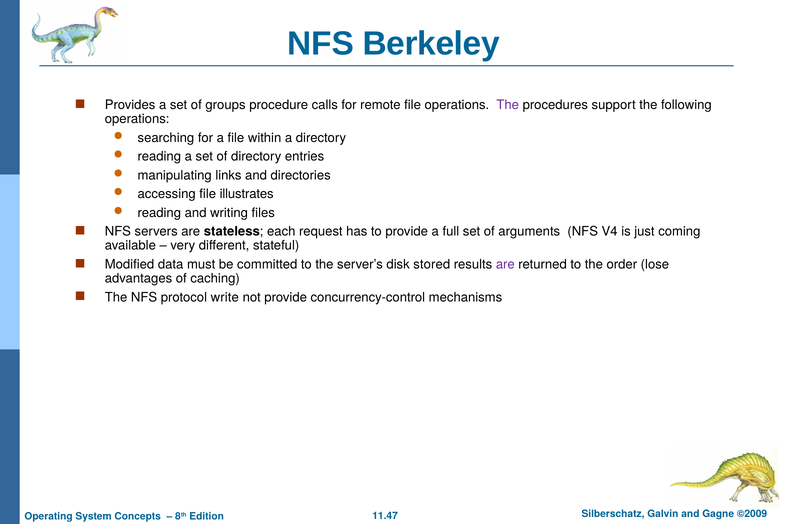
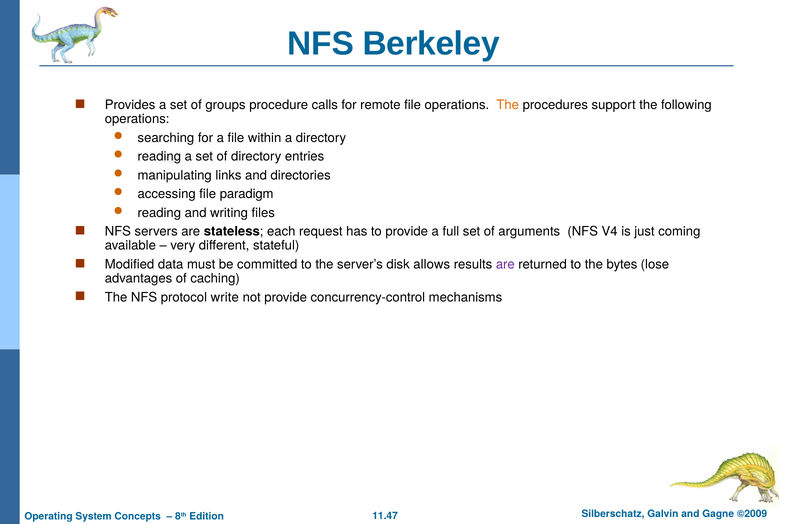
The at (508, 105) colour: purple -> orange
illustrates: illustrates -> paradigm
stored: stored -> allows
order: order -> bytes
